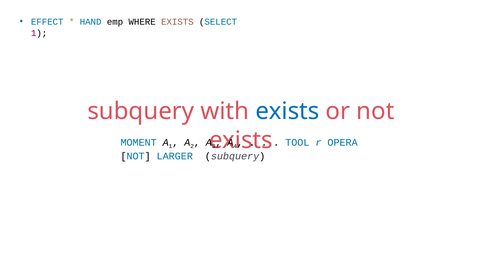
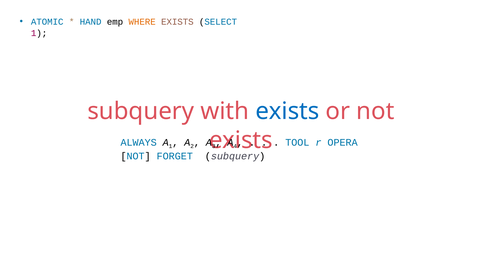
EFFECT: EFFECT -> ATOMIC
WHERE colour: black -> orange
MOMENT: MOMENT -> ALWAYS
LARGER: LARGER -> FORGET
